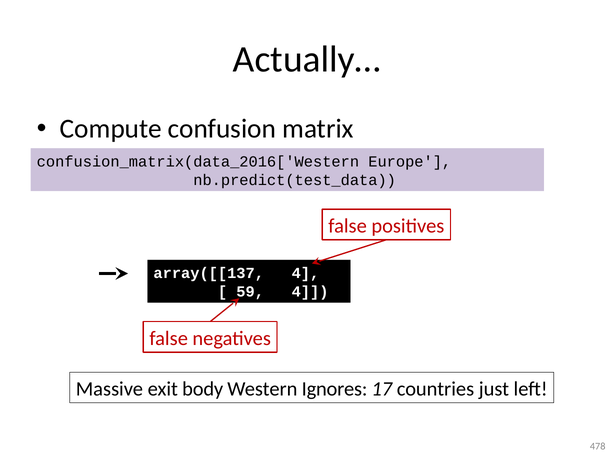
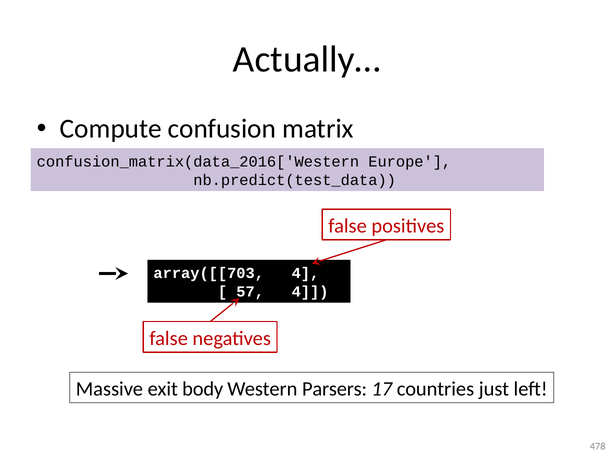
array([[137: array([[137 -> array([[703
59: 59 -> 57
Ignores: Ignores -> Parsers
